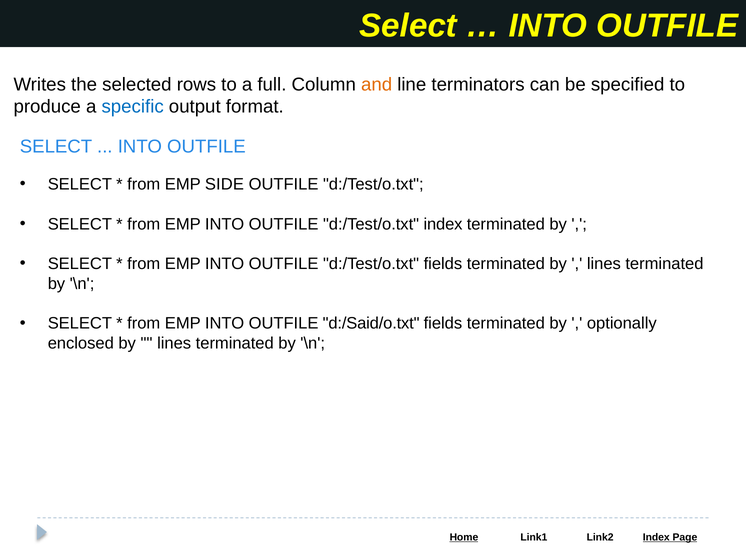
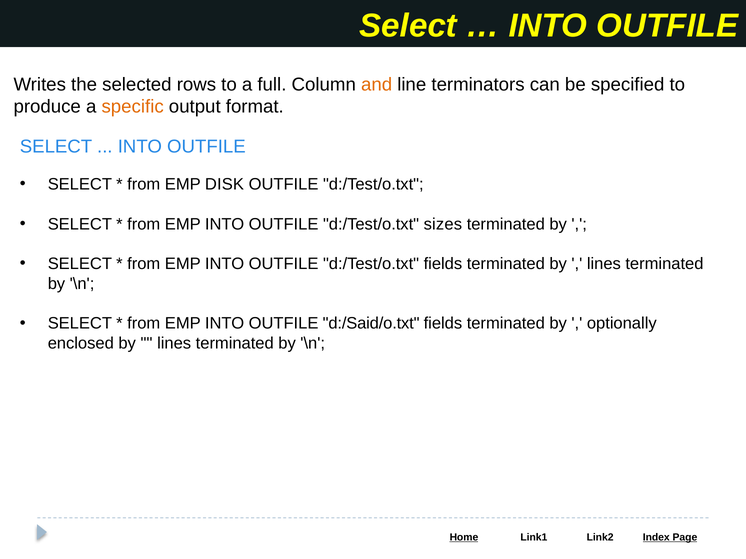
specific colour: blue -> orange
SIDE: SIDE -> DISK
d:/Test/o.txt index: index -> sizes
